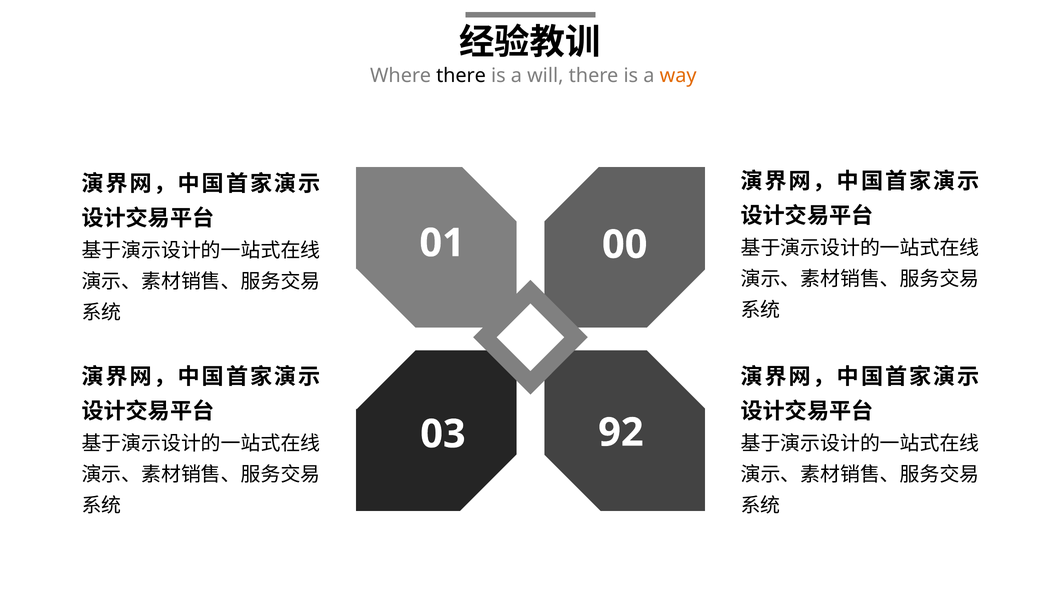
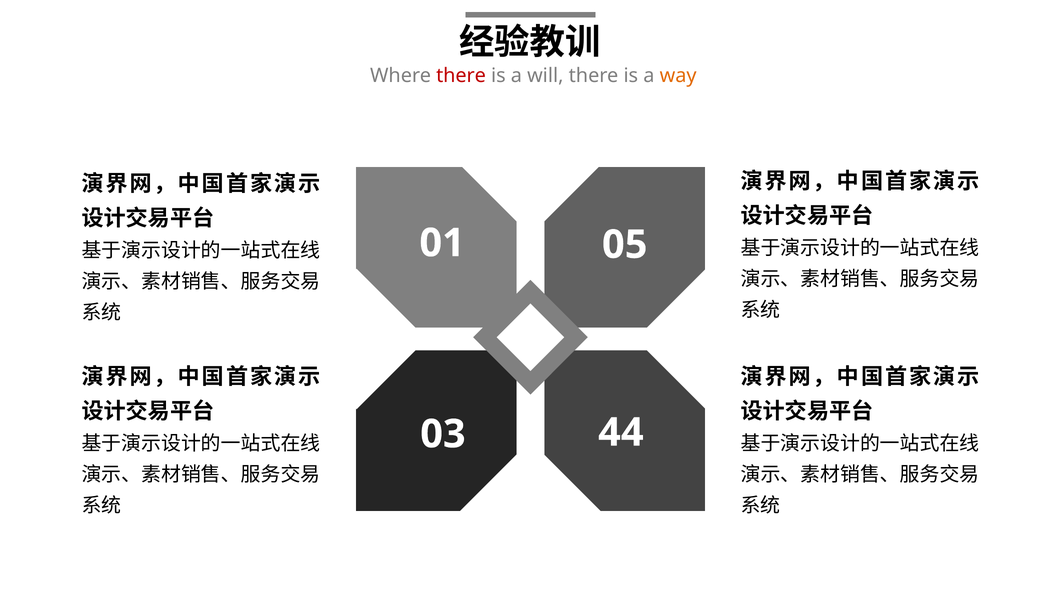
there at (461, 76) colour: black -> red
00: 00 -> 05
92: 92 -> 44
